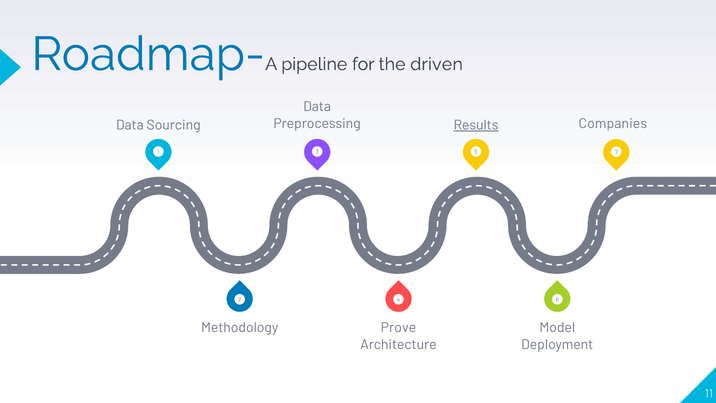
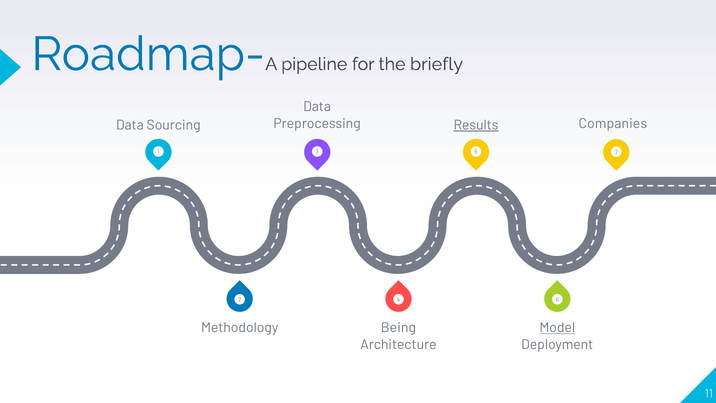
driven: driven -> briefly
Prove: Prove -> Being
Model underline: none -> present
